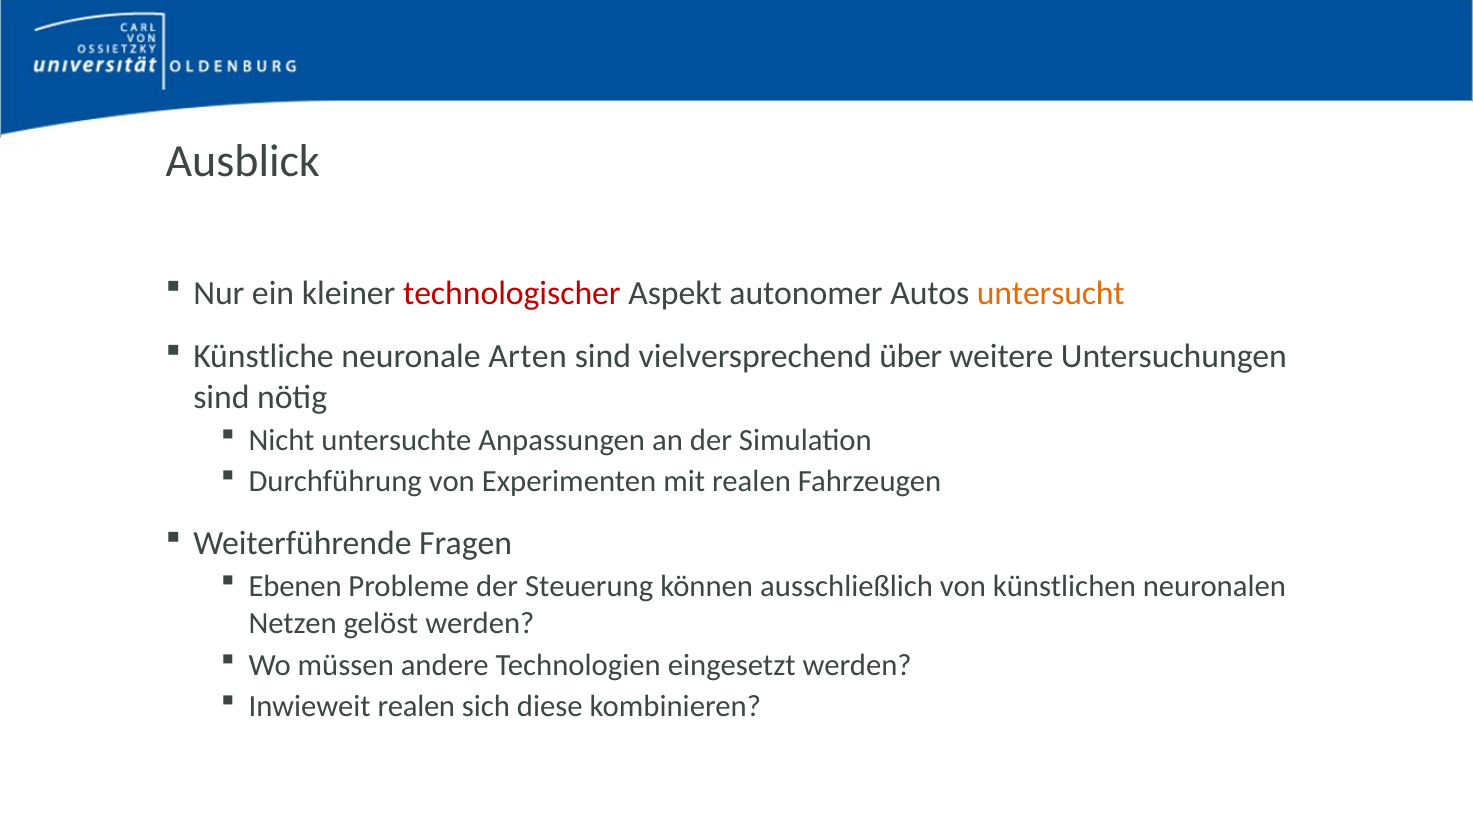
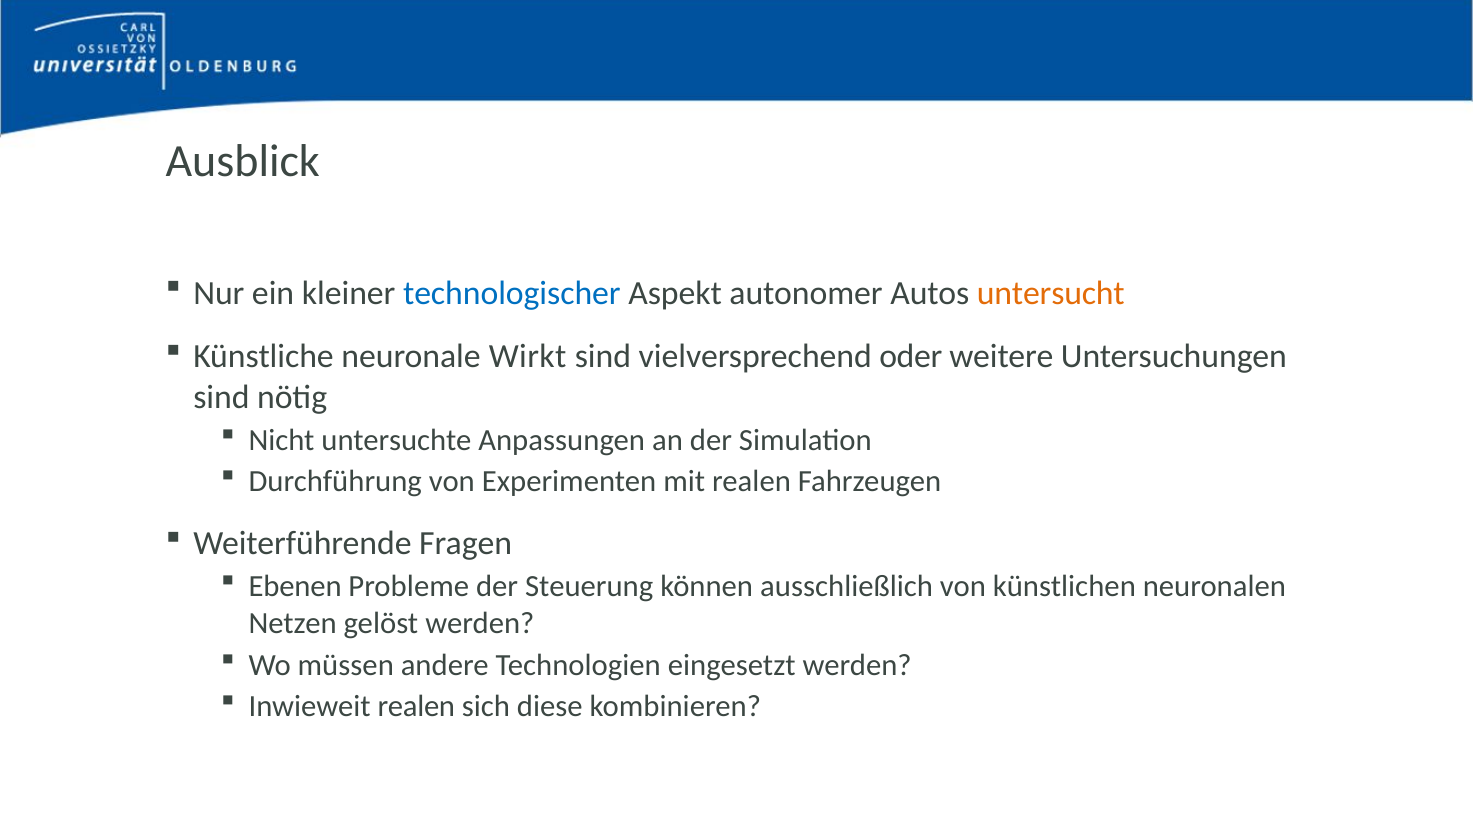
technologischer colour: red -> blue
Arten: Arten -> Wirkt
über: über -> oder
